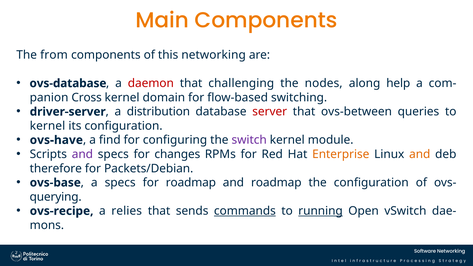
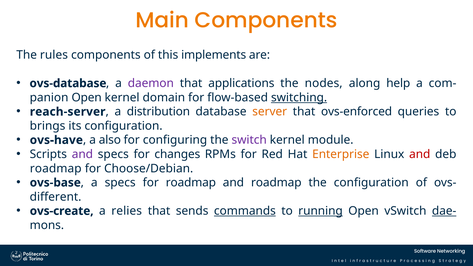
from: from -> rules
this networking: networking -> implements
daemon colour: red -> purple
challenging: challenging -> applications
panion Cross: Cross -> Open
switching underline: none -> present
driver-server: driver-server -> reach-server
server colour: red -> orange
ovs-between: ovs-between -> ovs-enforced
kernel at (48, 126): kernel -> brings
find: find -> also
and at (420, 154) colour: orange -> red
therefore at (56, 168): therefore -> roadmap
Packets/Debian: Packets/Debian -> Choose/Debian
querying: querying -> different
ovs-recipe: ovs-recipe -> ovs-create
dae- underline: none -> present
